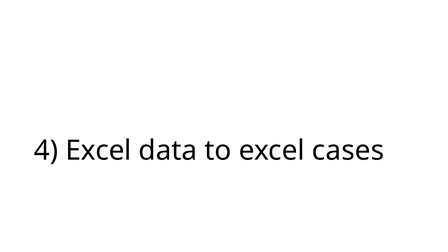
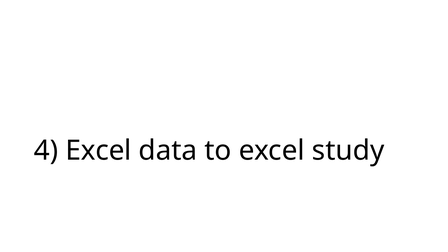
cases: cases -> study
